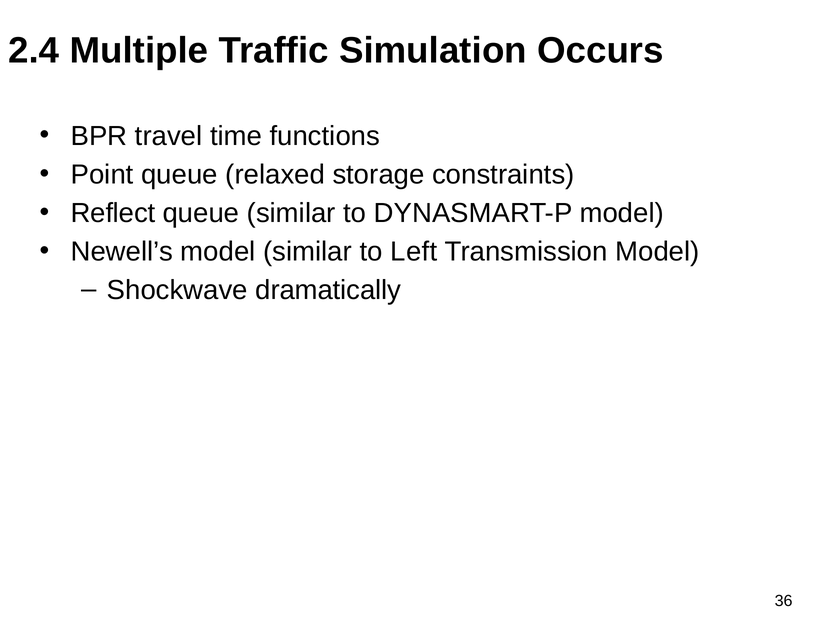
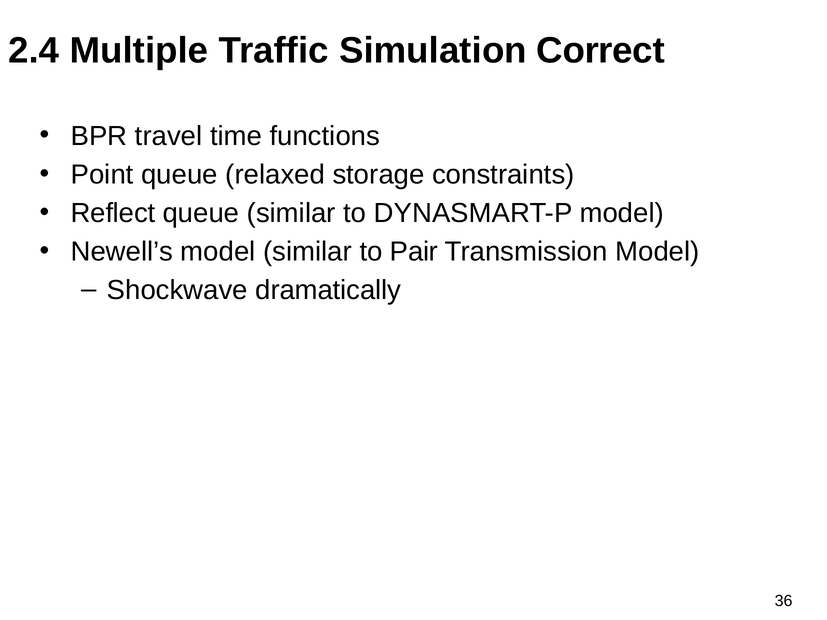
Occurs: Occurs -> Correct
Left: Left -> Pair
